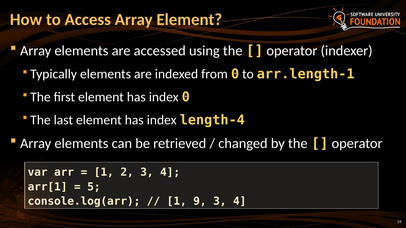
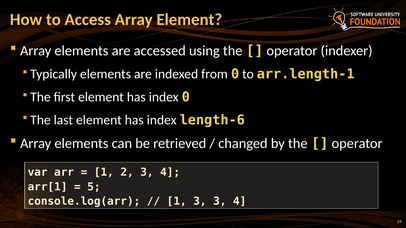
length-4: length-4 -> length-6
1 9: 9 -> 3
